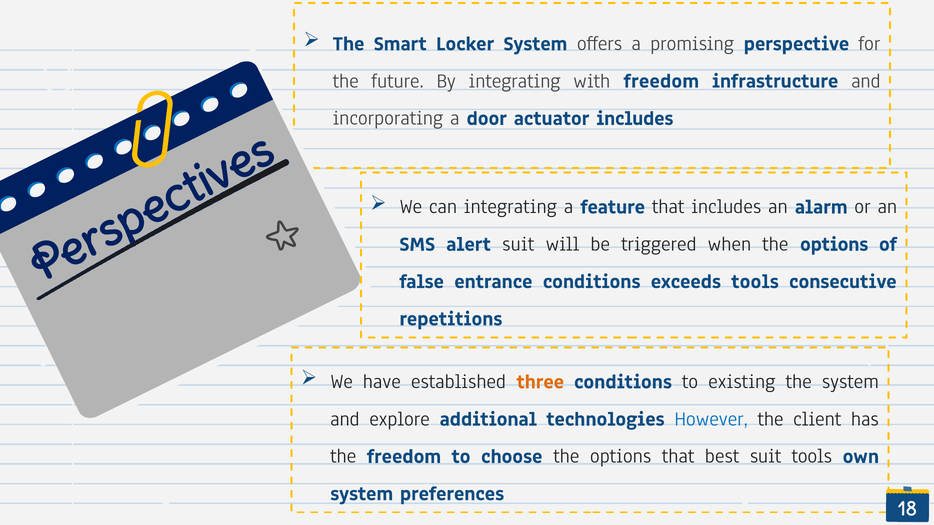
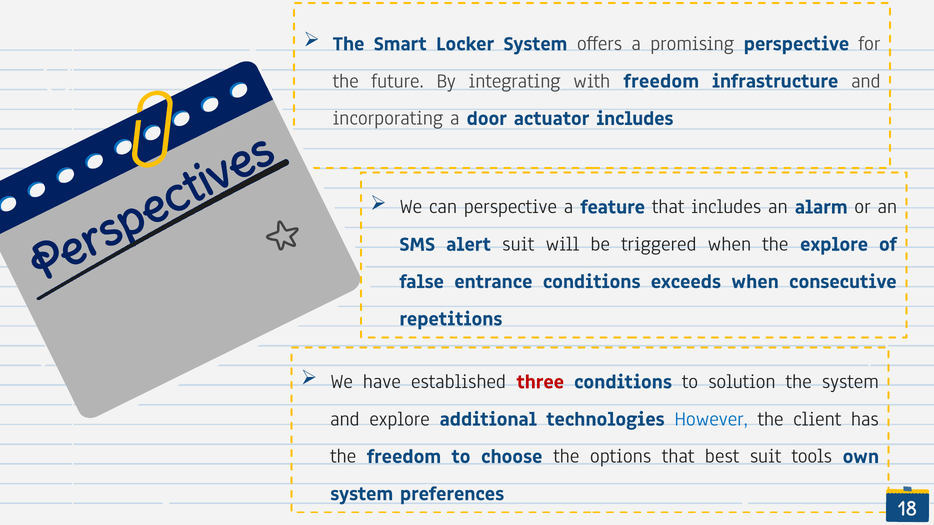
can integrating: integrating -> perspective
when the options: options -> explore
exceeds tools: tools -> when
three colour: orange -> red
existing: existing -> solution
